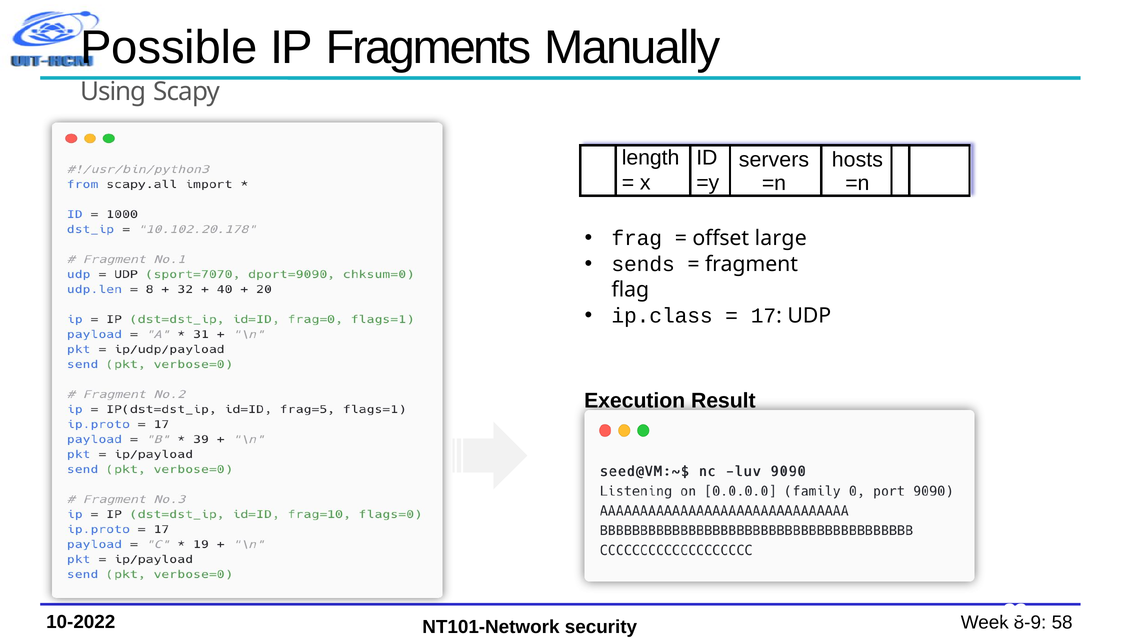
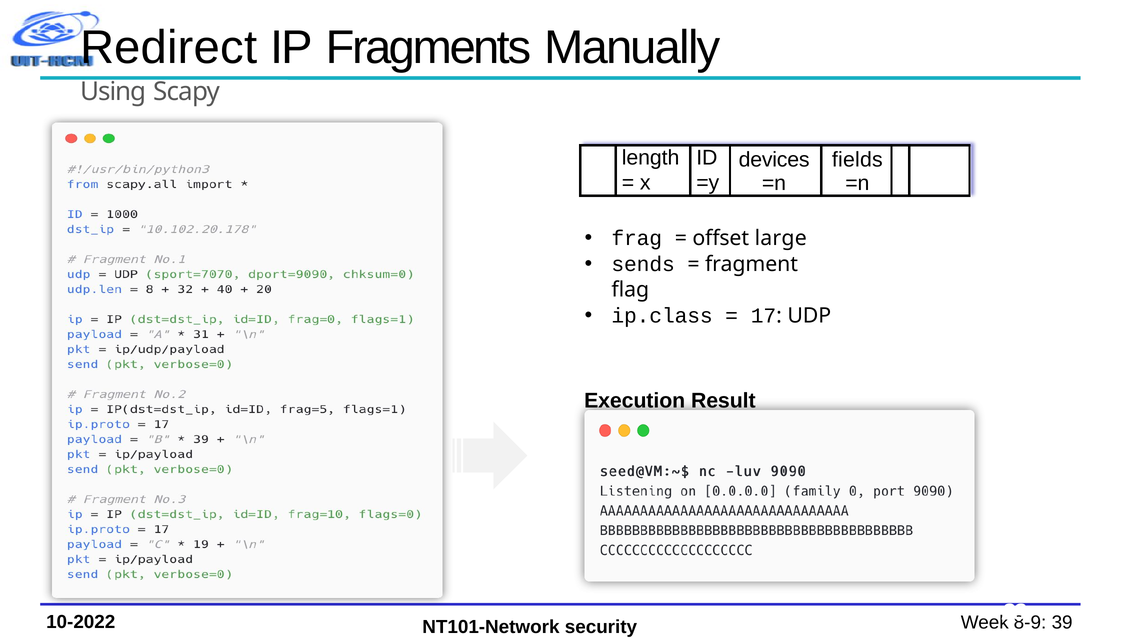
Possible: Possible -> Redirect
servers: servers -> devices
hosts: hosts -> fields
58: 58 -> 39
